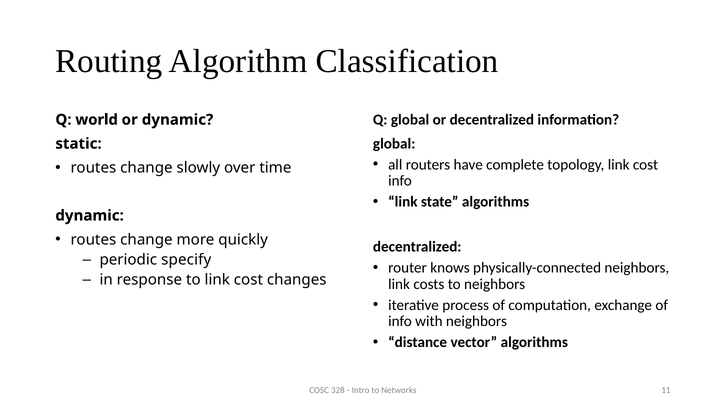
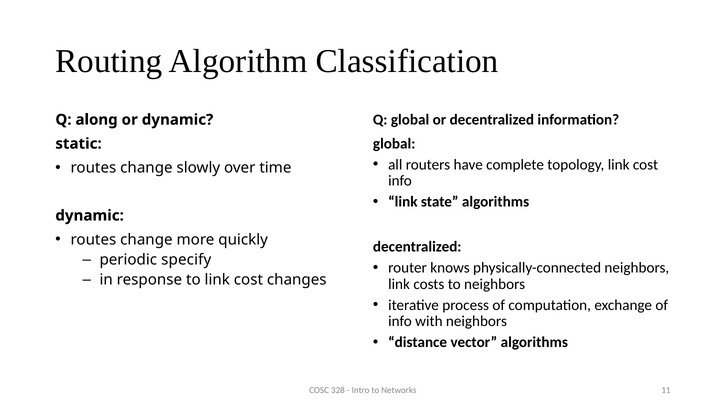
world: world -> along
